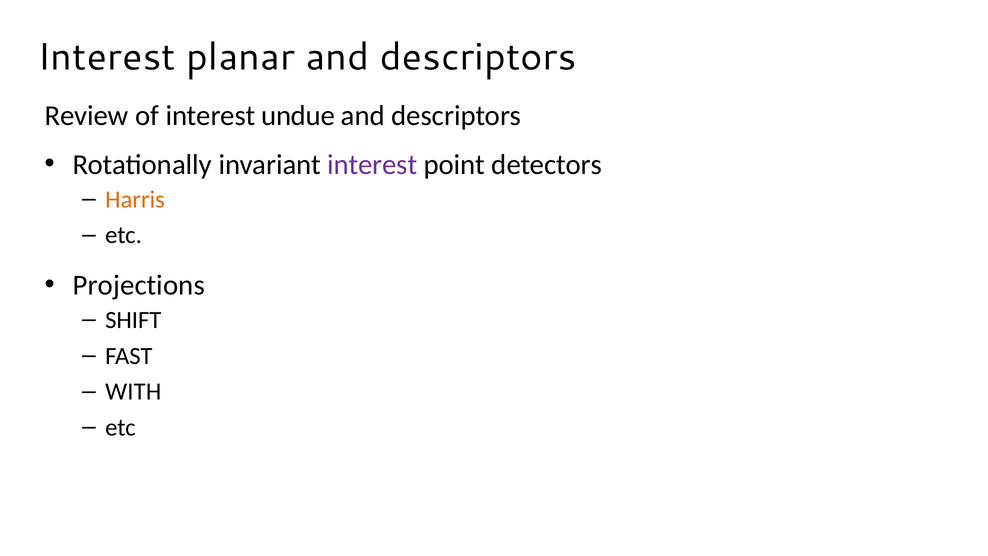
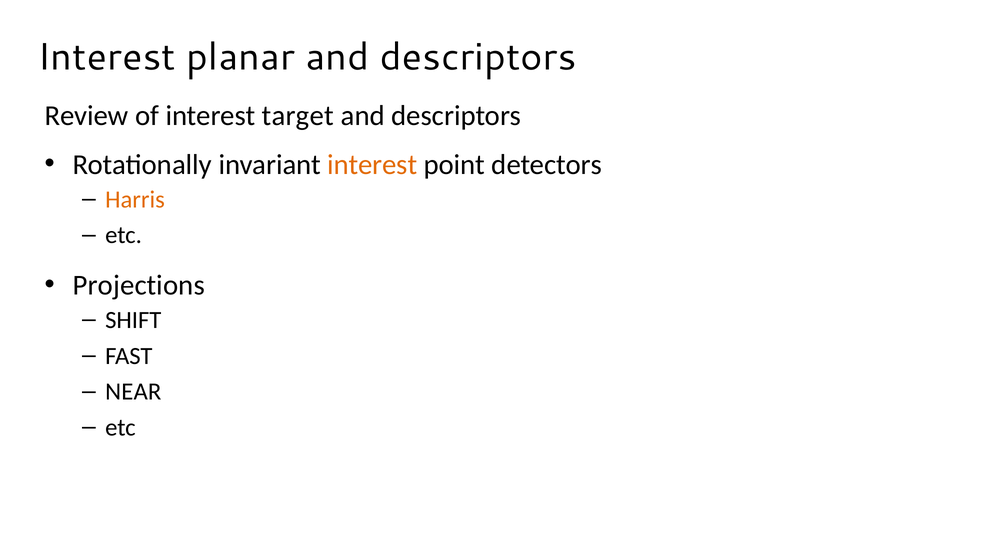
undue: undue -> target
interest at (372, 164) colour: purple -> orange
WITH: WITH -> NEAR
